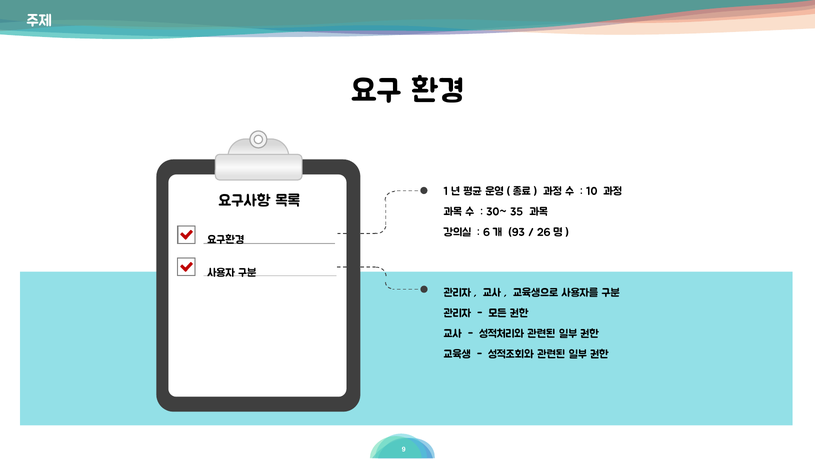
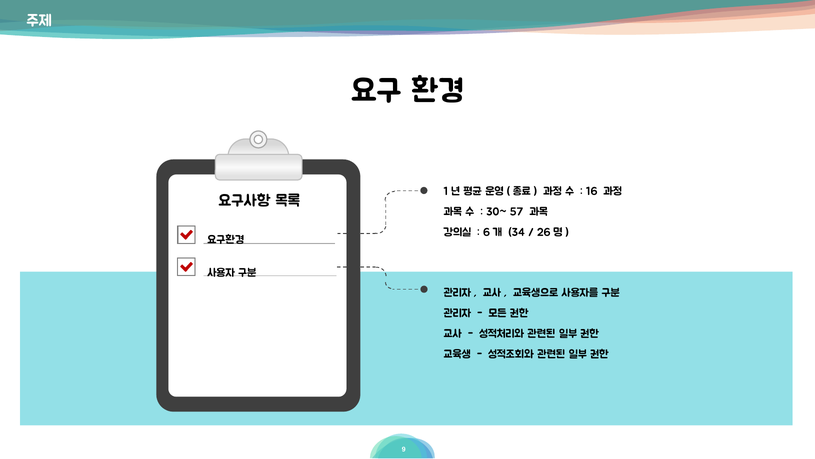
10: 10 -> 16
35: 35 -> 57
93: 93 -> 34
